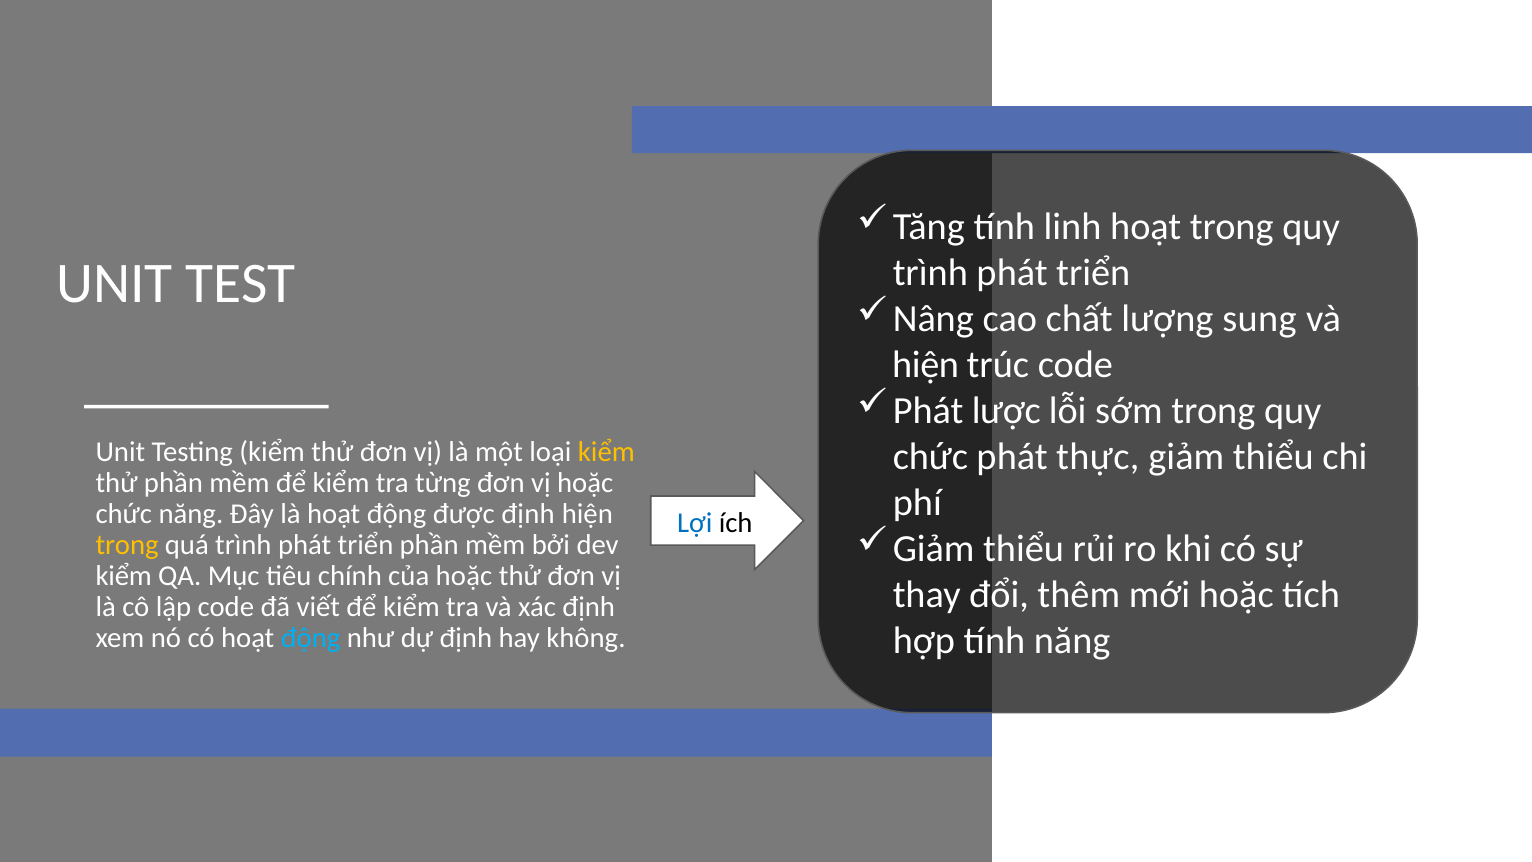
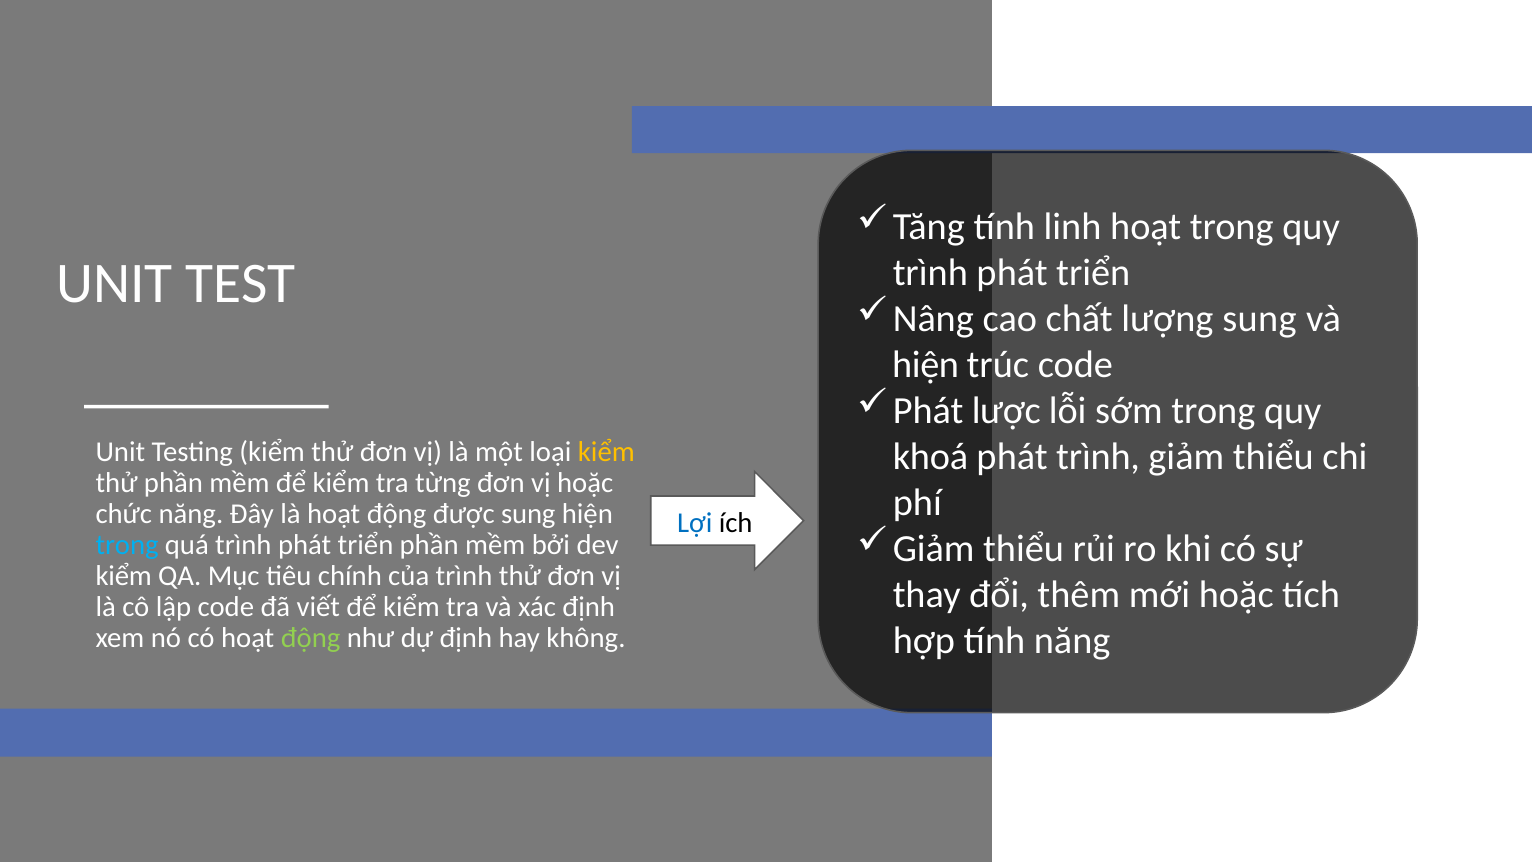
chức at (930, 457): chức -> khoá
phát thực: thực -> trình
được định: định -> sung
trong at (127, 545) colour: yellow -> light blue
của hoặc: hoặc -> trình
động at (311, 638) colour: light blue -> light green
